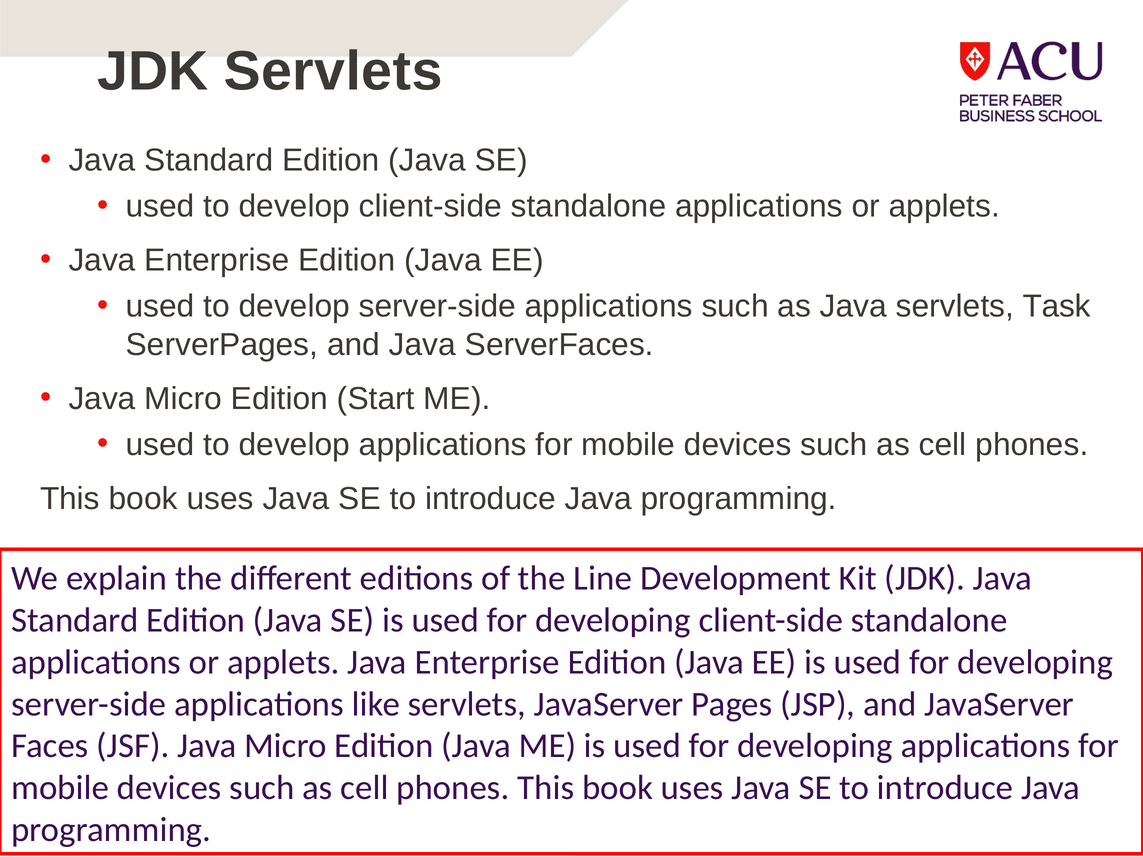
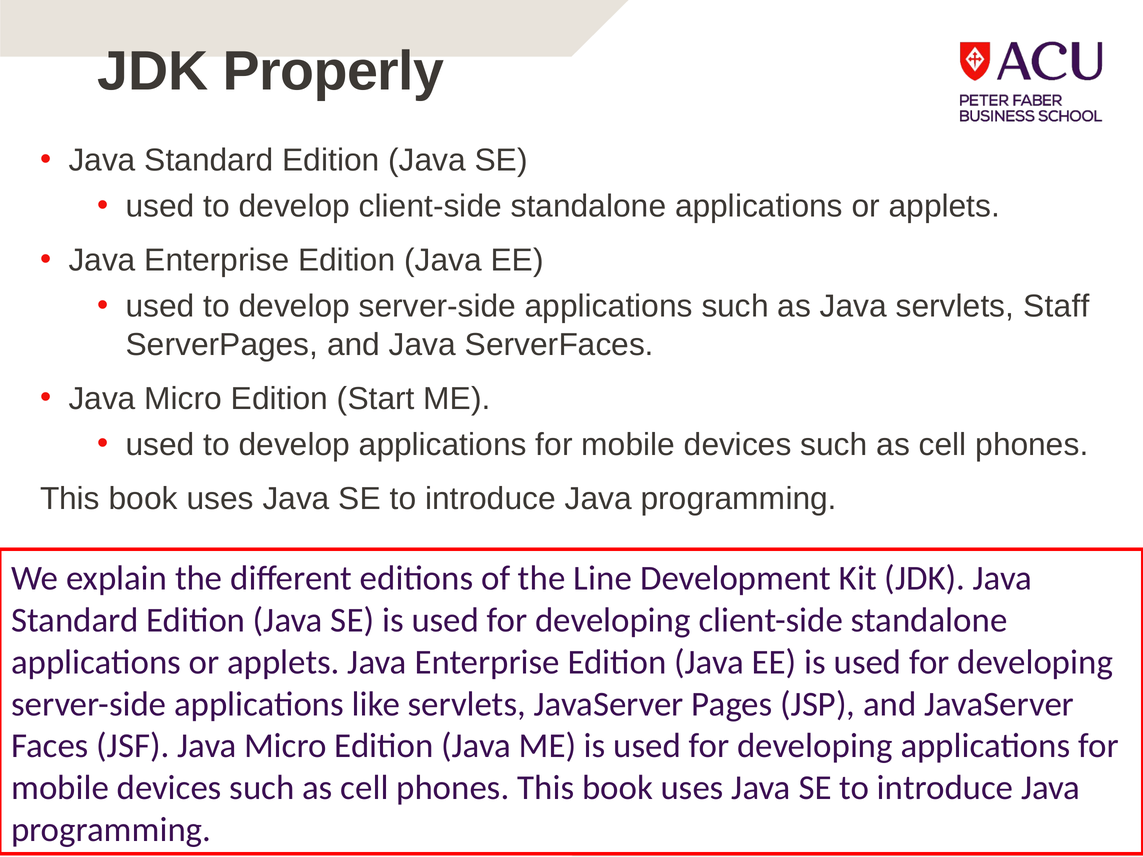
JDK Servlets: Servlets -> Properly
Task: Task -> Staff
